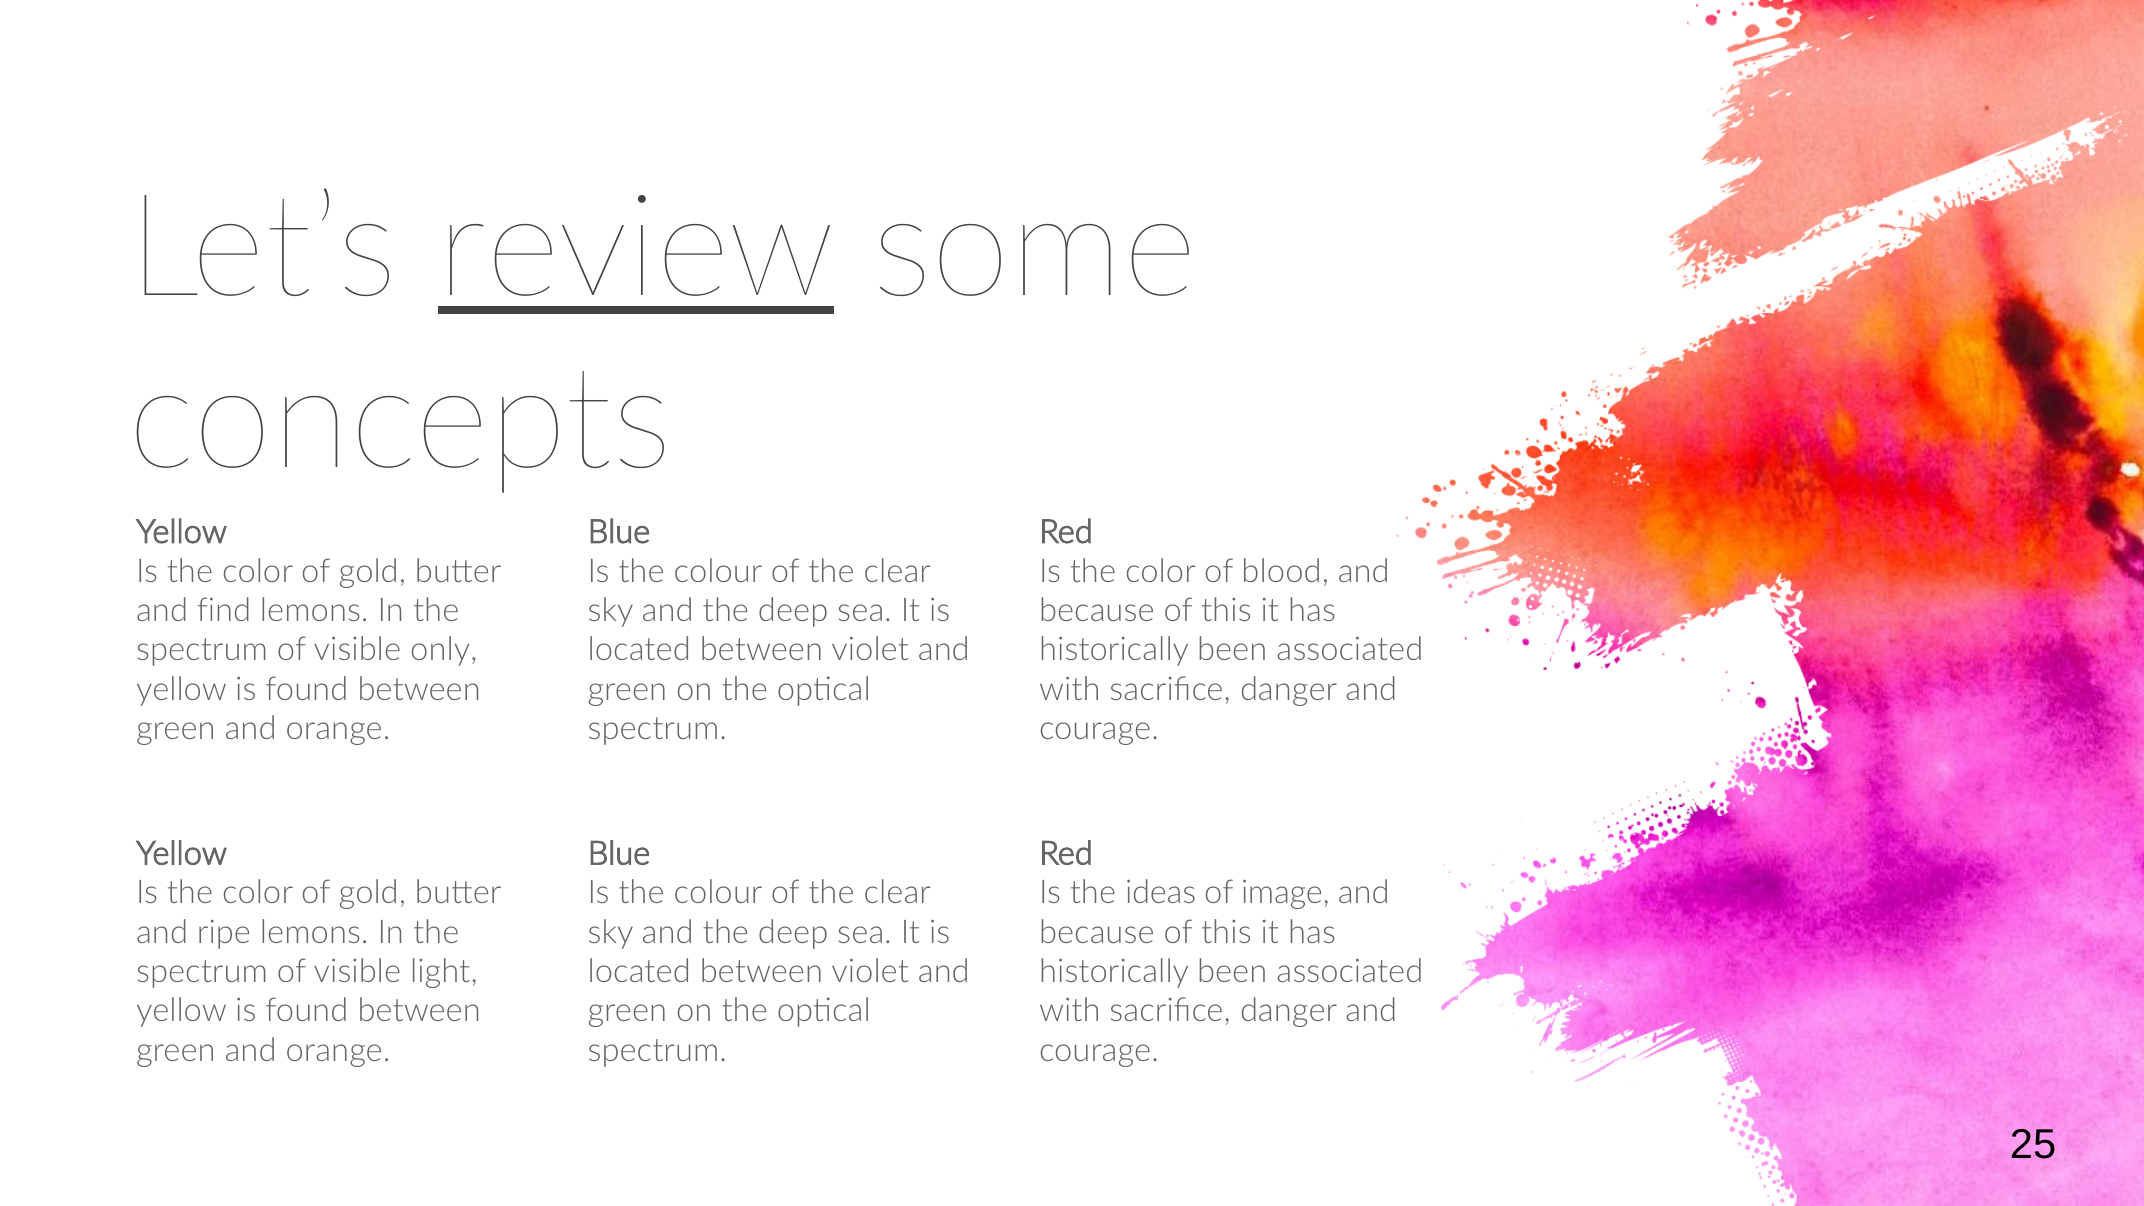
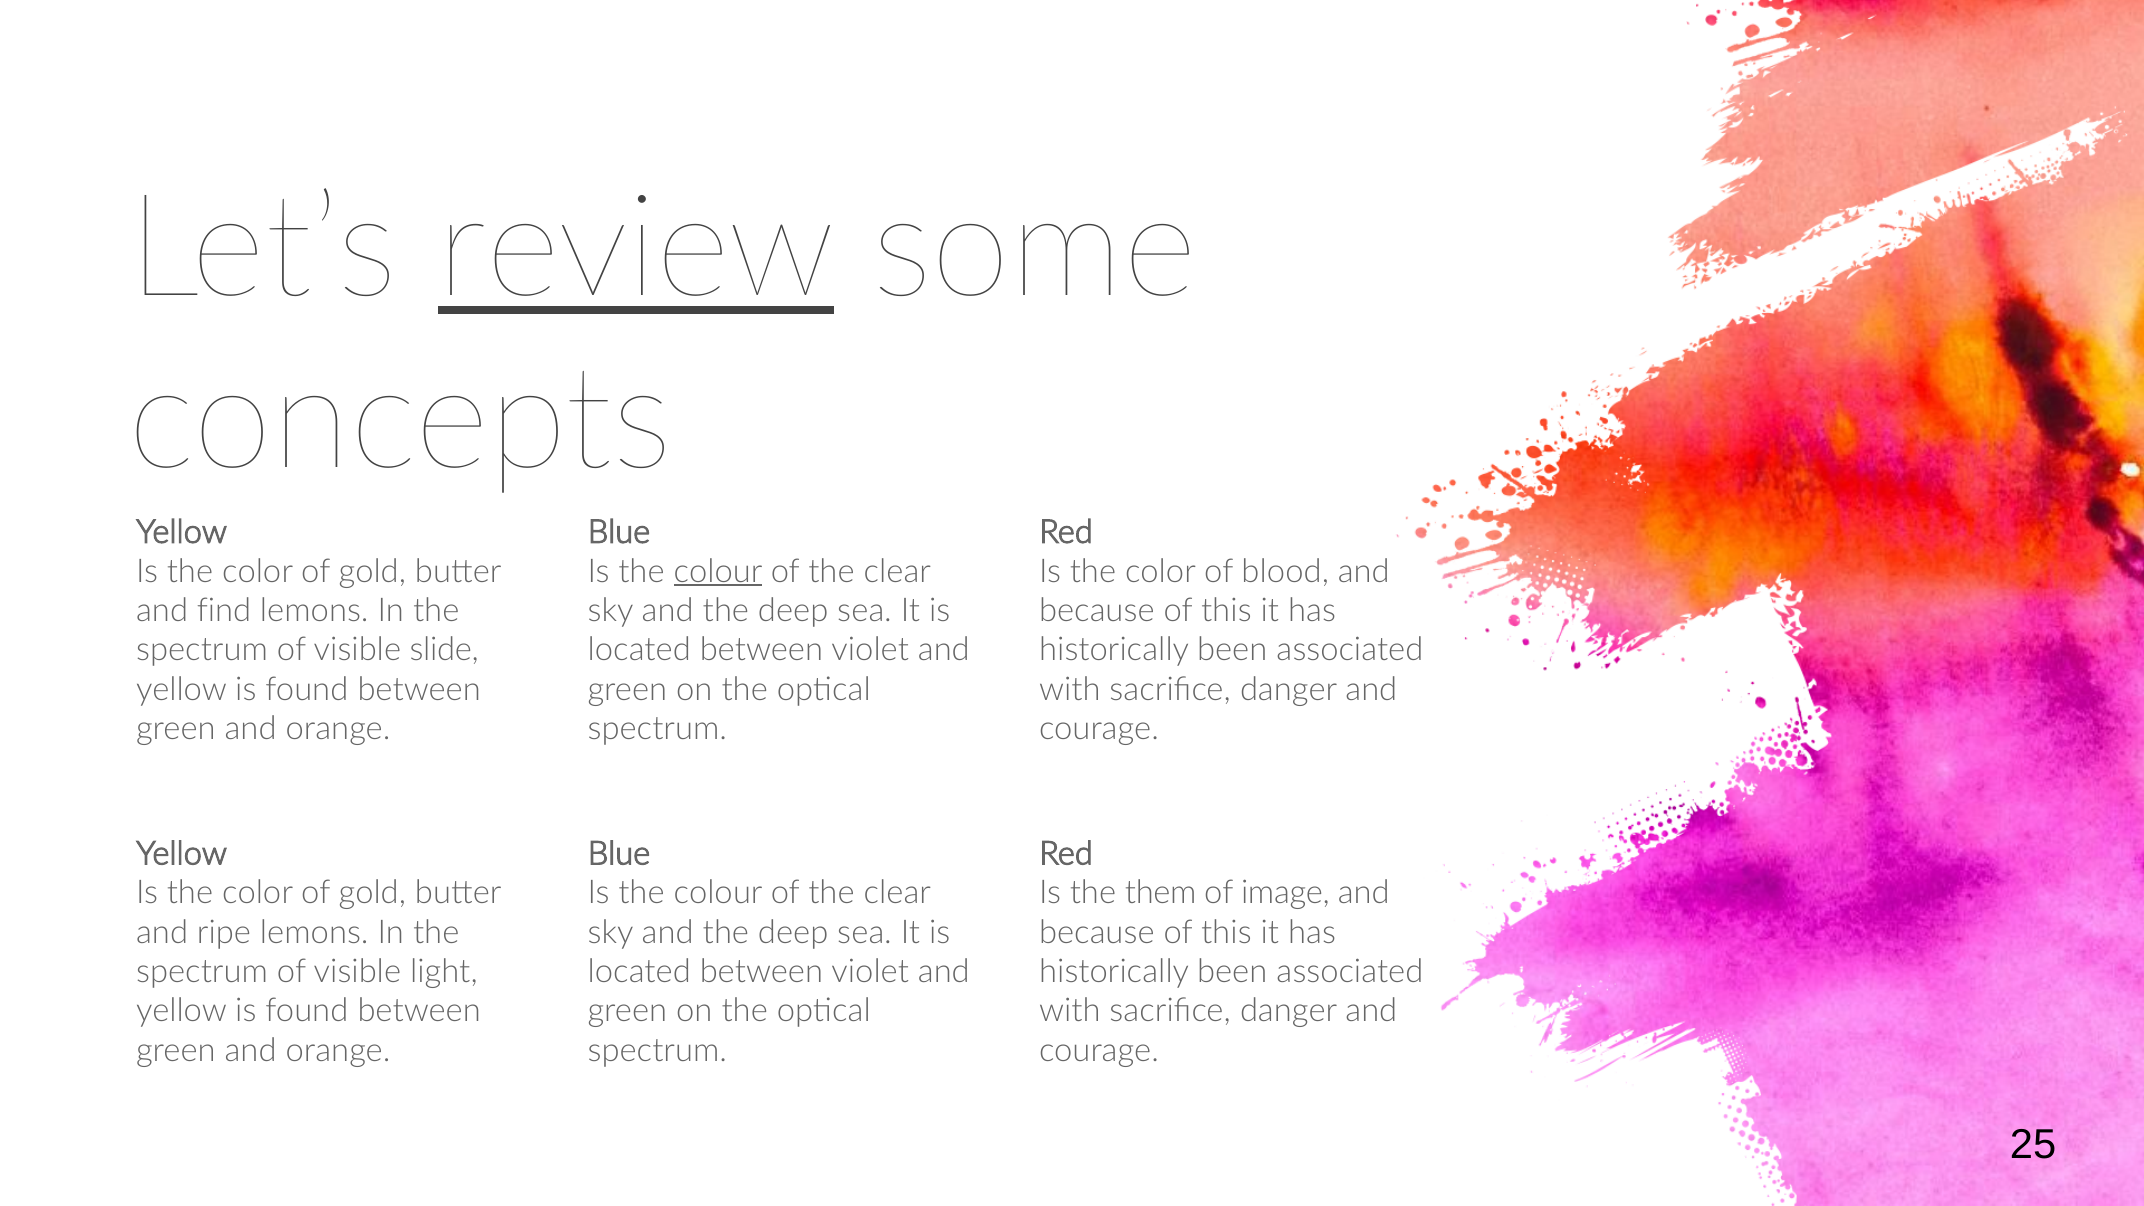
colour at (718, 571) underline: none -> present
only: only -> slide
ideas: ideas -> them
